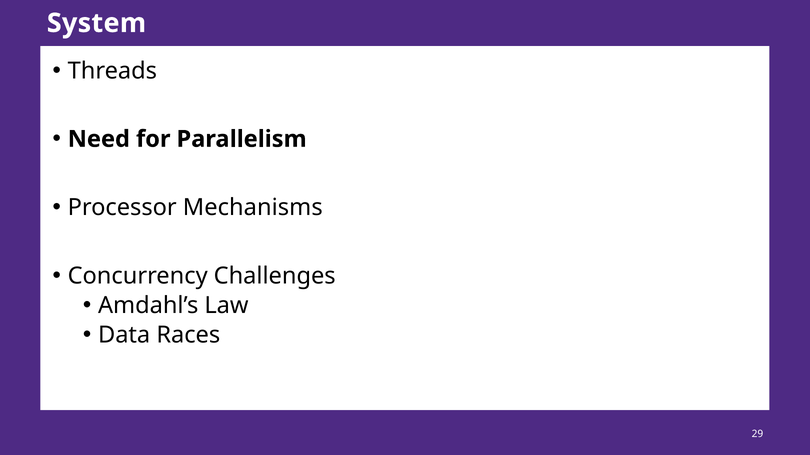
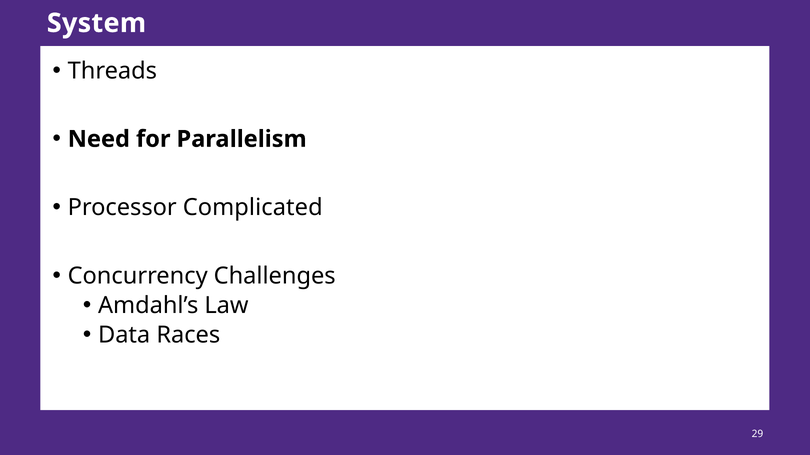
Mechanisms: Mechanisms -> Complicated
